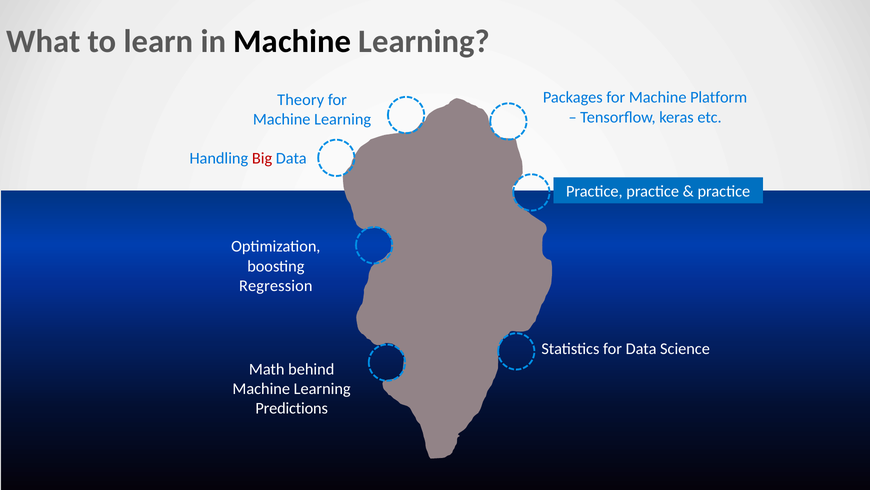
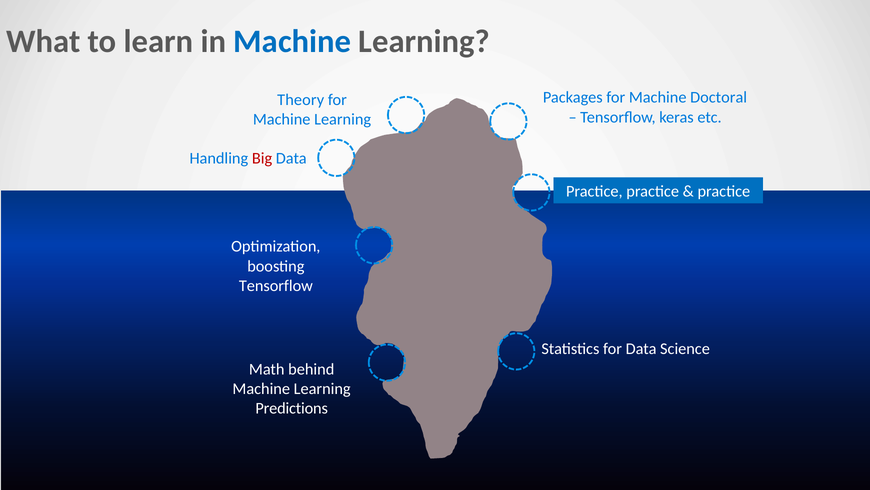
Machine at (292, 41) colour: black -> blue
Platform: Platform -> Doctoral
Regression at (276, 285): Regression -> Tensorflow
